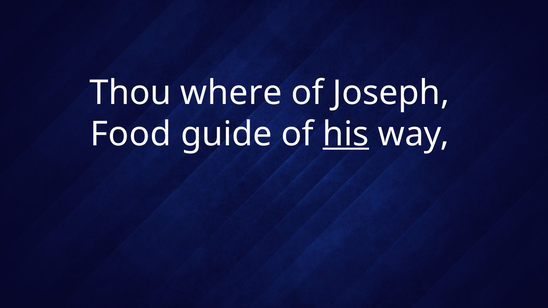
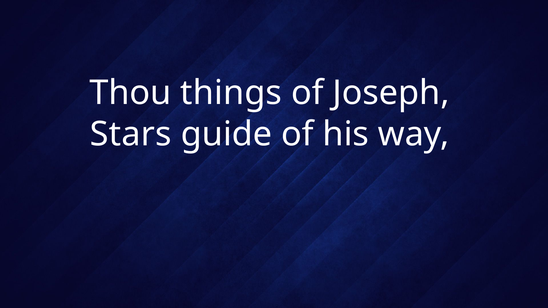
where: where -> things
Food: Food -> Stars
his underline: present -> none
